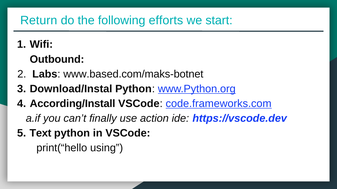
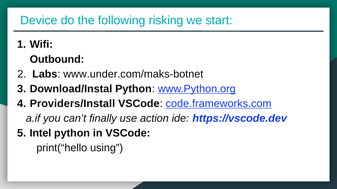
Return: Return -> Device
efforts: efforts -> risking
www.based.com/maks-botnet: www.based.com/maks-botnet -> www.under.com/maks-botnet
According/Install: According/Install -> Providers/Install
Text: Text -> Intel
